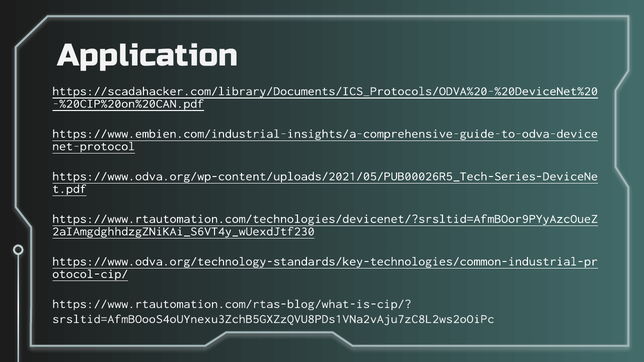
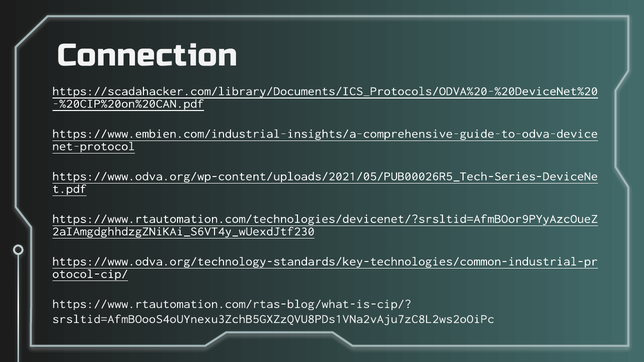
Application: Application -> Connection
